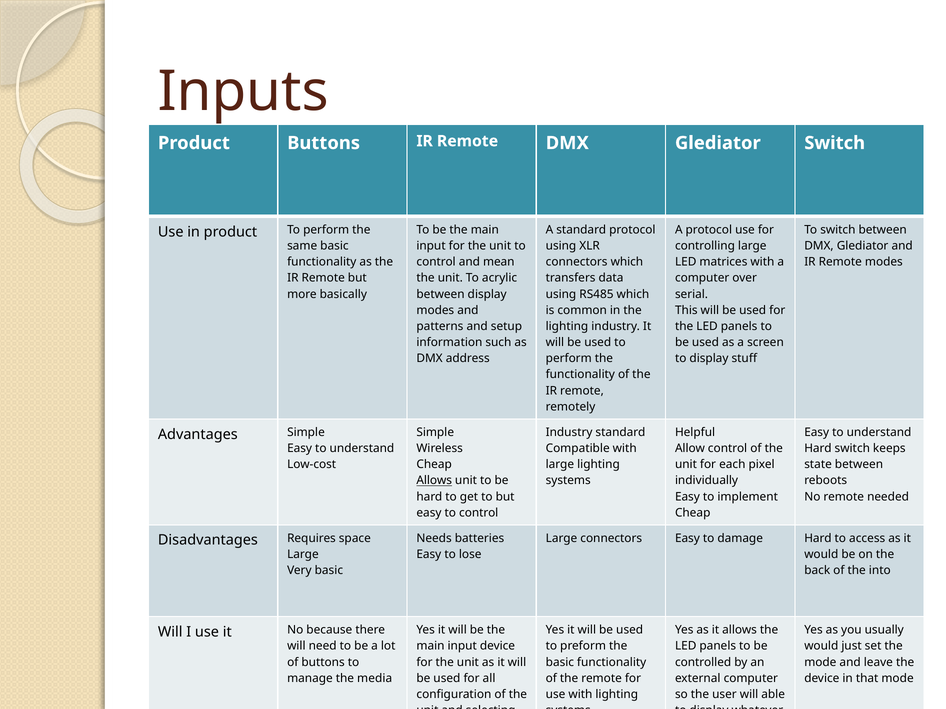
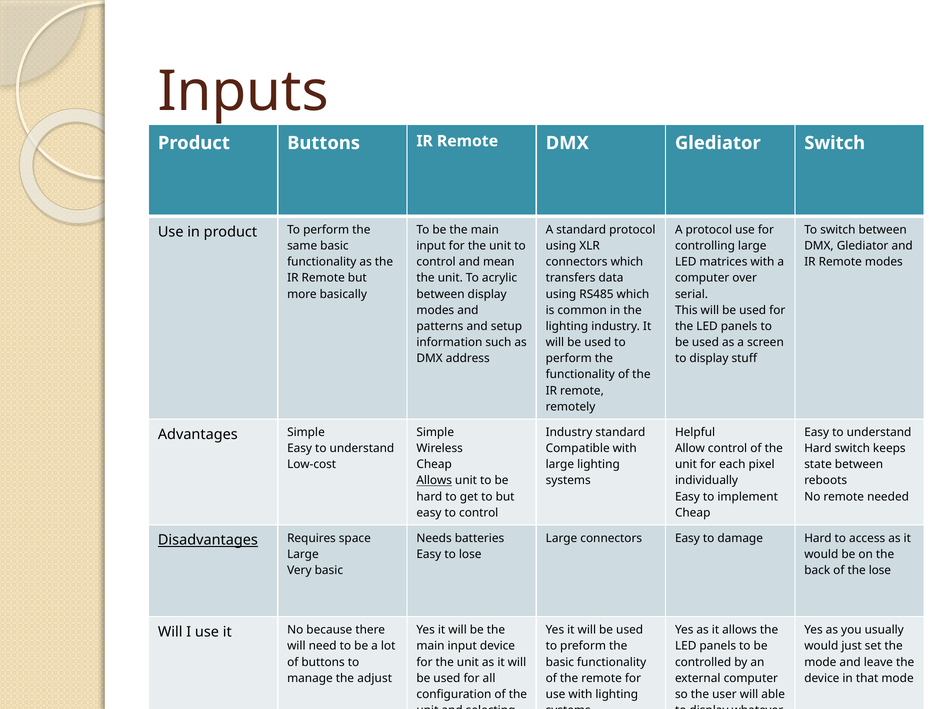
Disadvantages underline: none -> present
the into: into -> lose
media: media -> adjust
